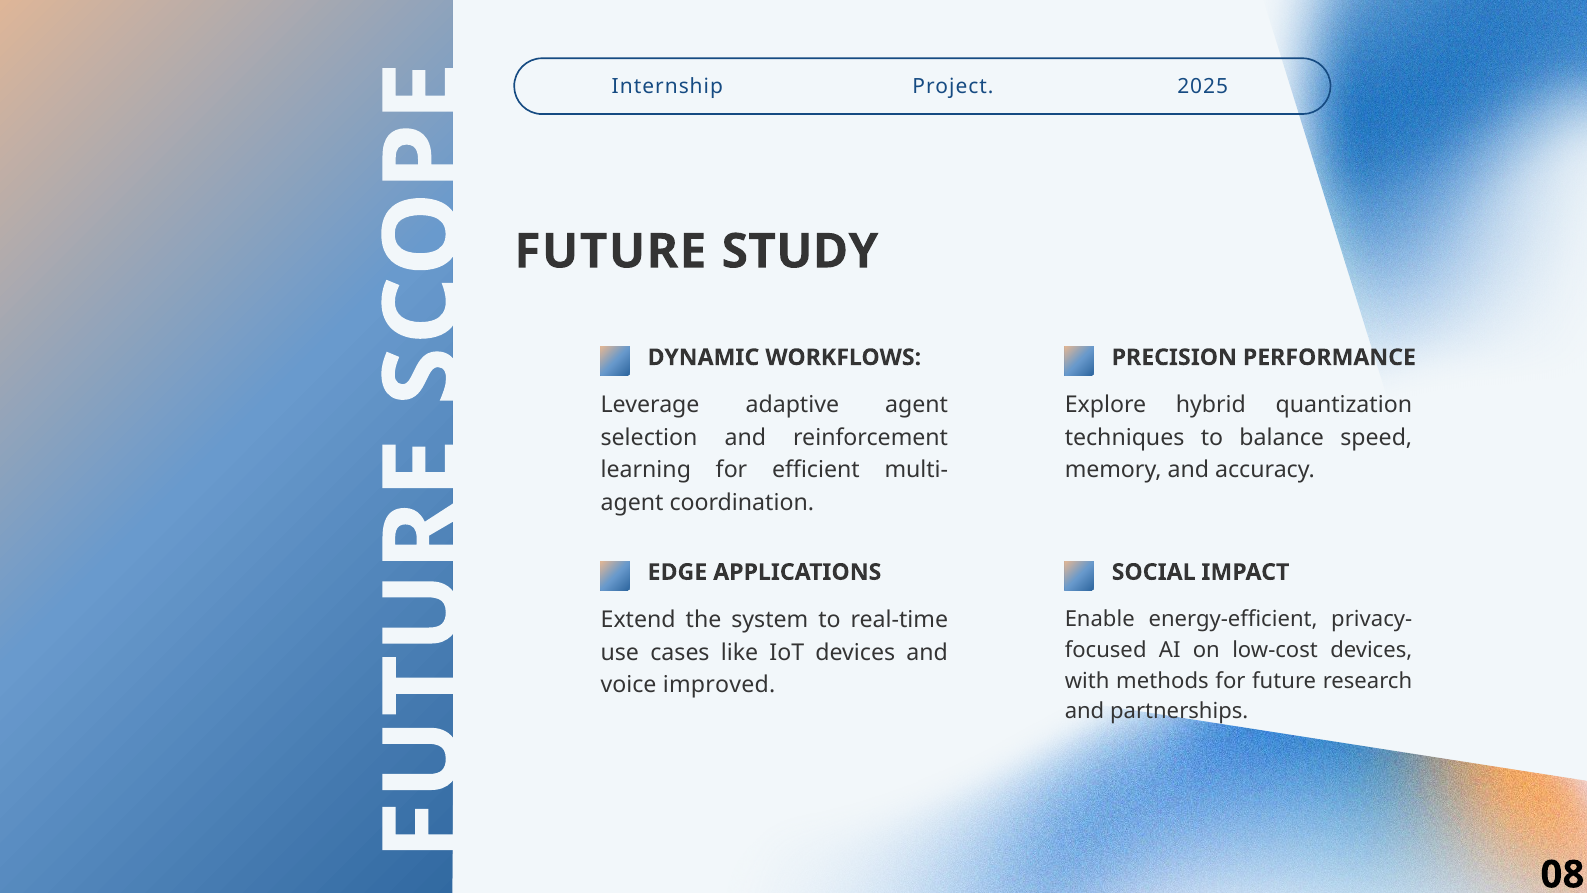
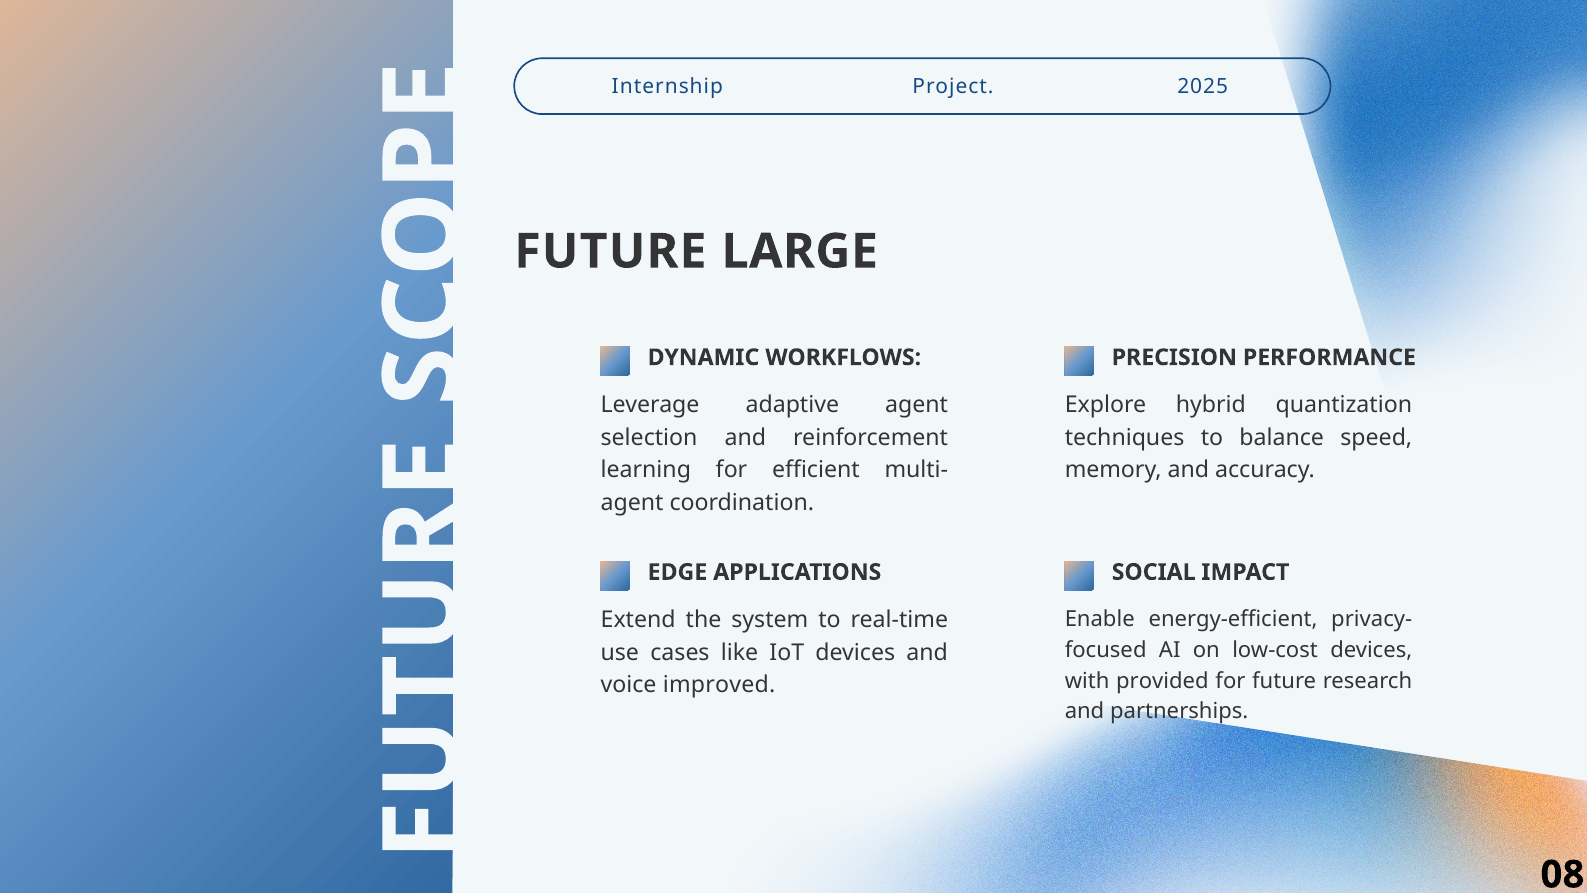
STUDY: STUDY -> LARGE
methods: methods -> provided
